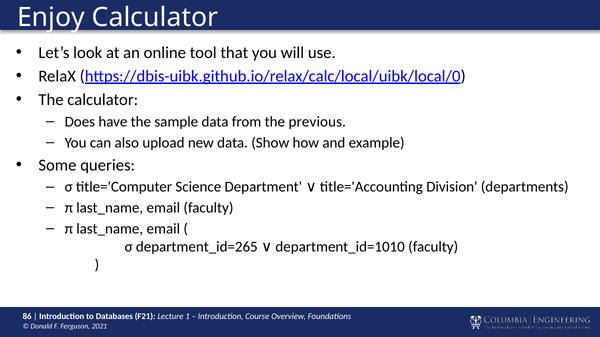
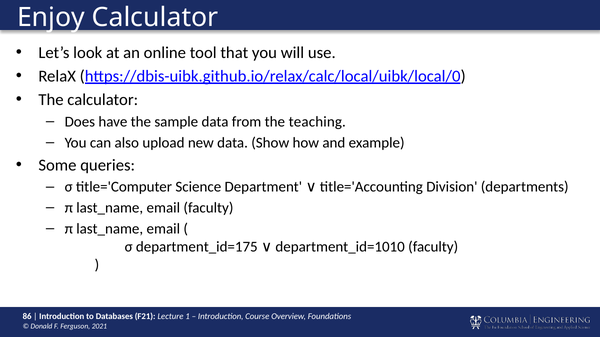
previous: previous -> teaching
department_id=265: department_id=265 -> department_id=175
